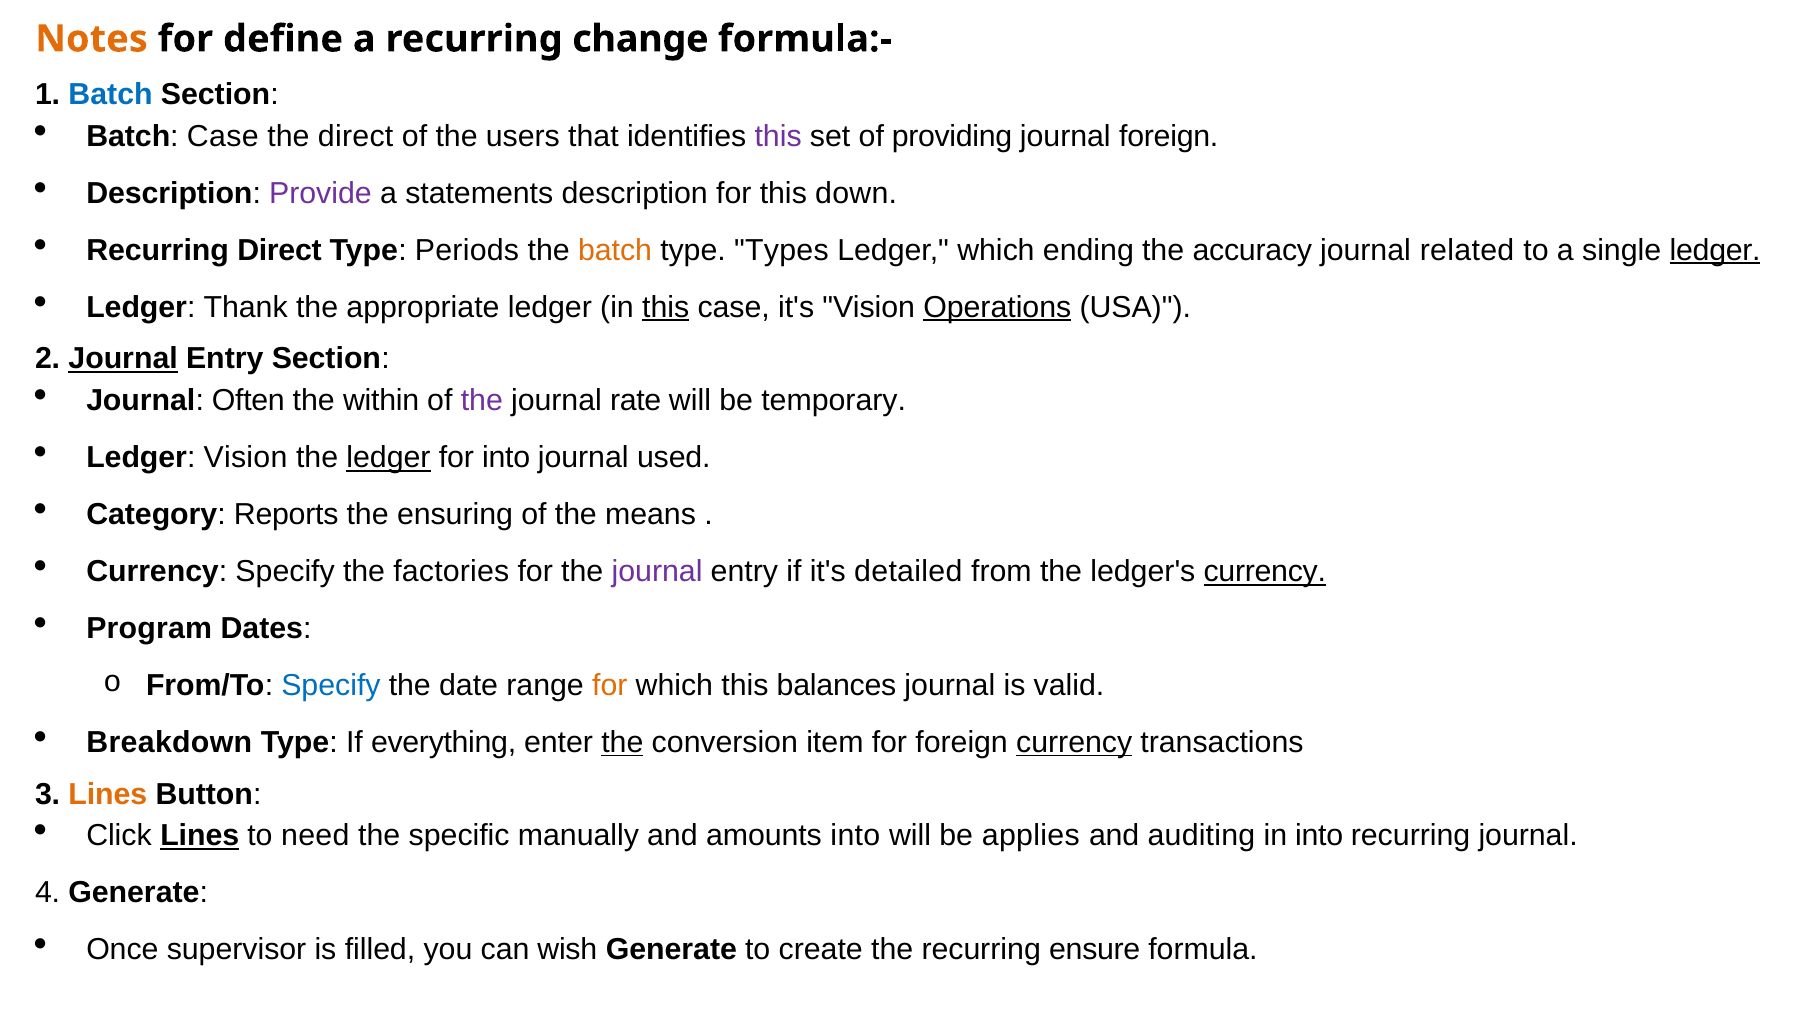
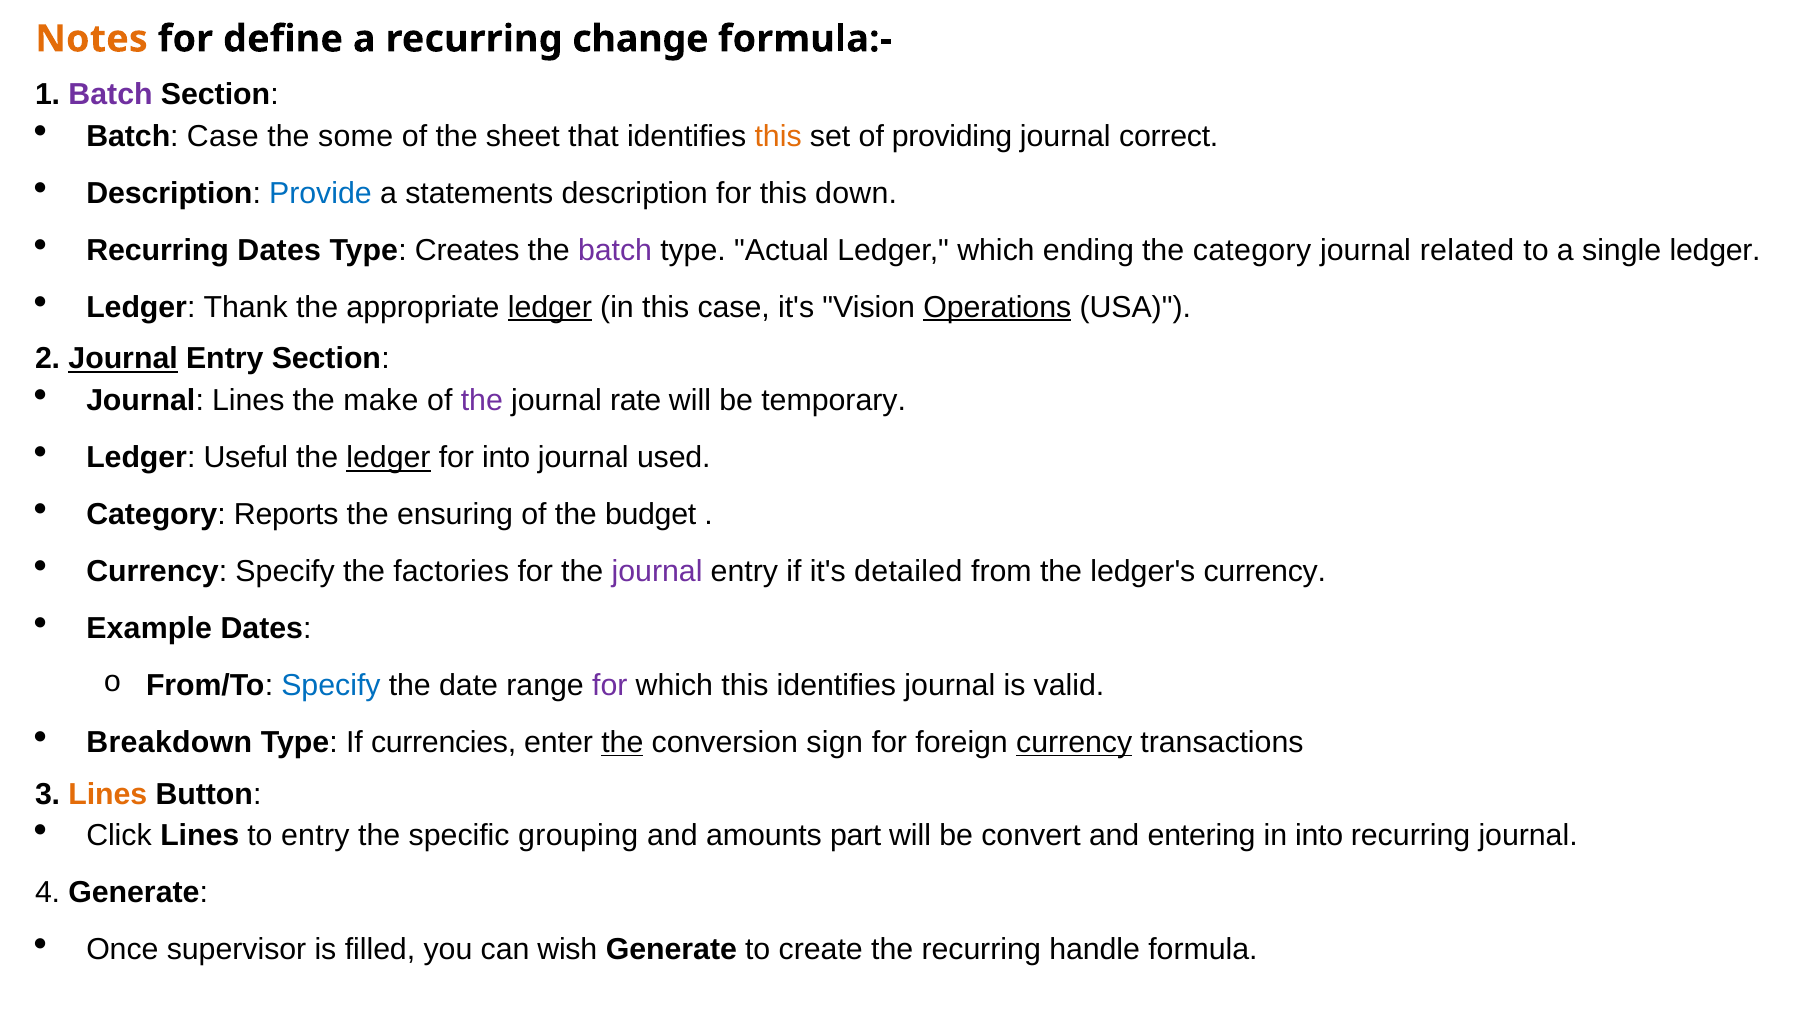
Batch at (111, 95) colour: blue -> purple
the direct: direct -> some
users: users -> sheet
this at (778, 136) colour: purple -> orange
journal foreign: foreign -> correct
Provide colour: purple -> blue
Recurring Direct: Direct -> Dates
Periods: Periods -> Creates
batch at (615, 250) colour: orange -> purple
Types: Types -> Actual
the accuracy: accuracy -> category
ledger at (1715, 250) underline: present -> none
ledger at (550, 307) underline: none -> present
this at (666, 307) underline: present -> none
Journal Often: Often -> Lines
within: within -> make
Ledger Vision: Vision -> Useful
means: means -> budget
currency at (1265, 571) underline: present -> none
Program: Program -> Example
for at (610, 685) colour: orange -> purple
this balances: balances -> identifies
everything: everything -> currencies
item: item -> sign
Lines at (200, 836) underline: present -> none
to need: need -> entry
manually: manually -> grouping
amounts into: into -> part
applies: applies -> convert
auditing: auditing -> entering
ensure: ensure -> handle
